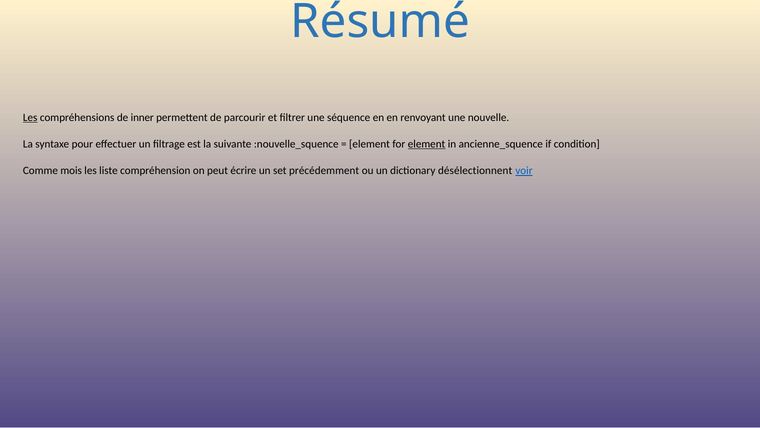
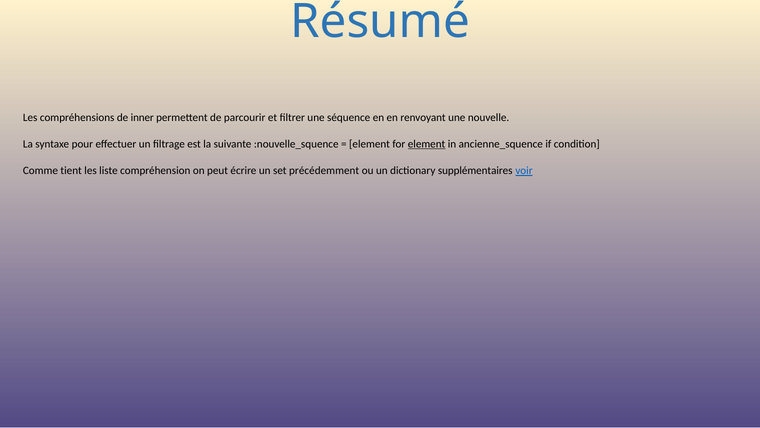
Les at (30, 117) underline: present -> none
mois: mois -> tient
désélectionnent: désélectionnent -> supplémentaires
